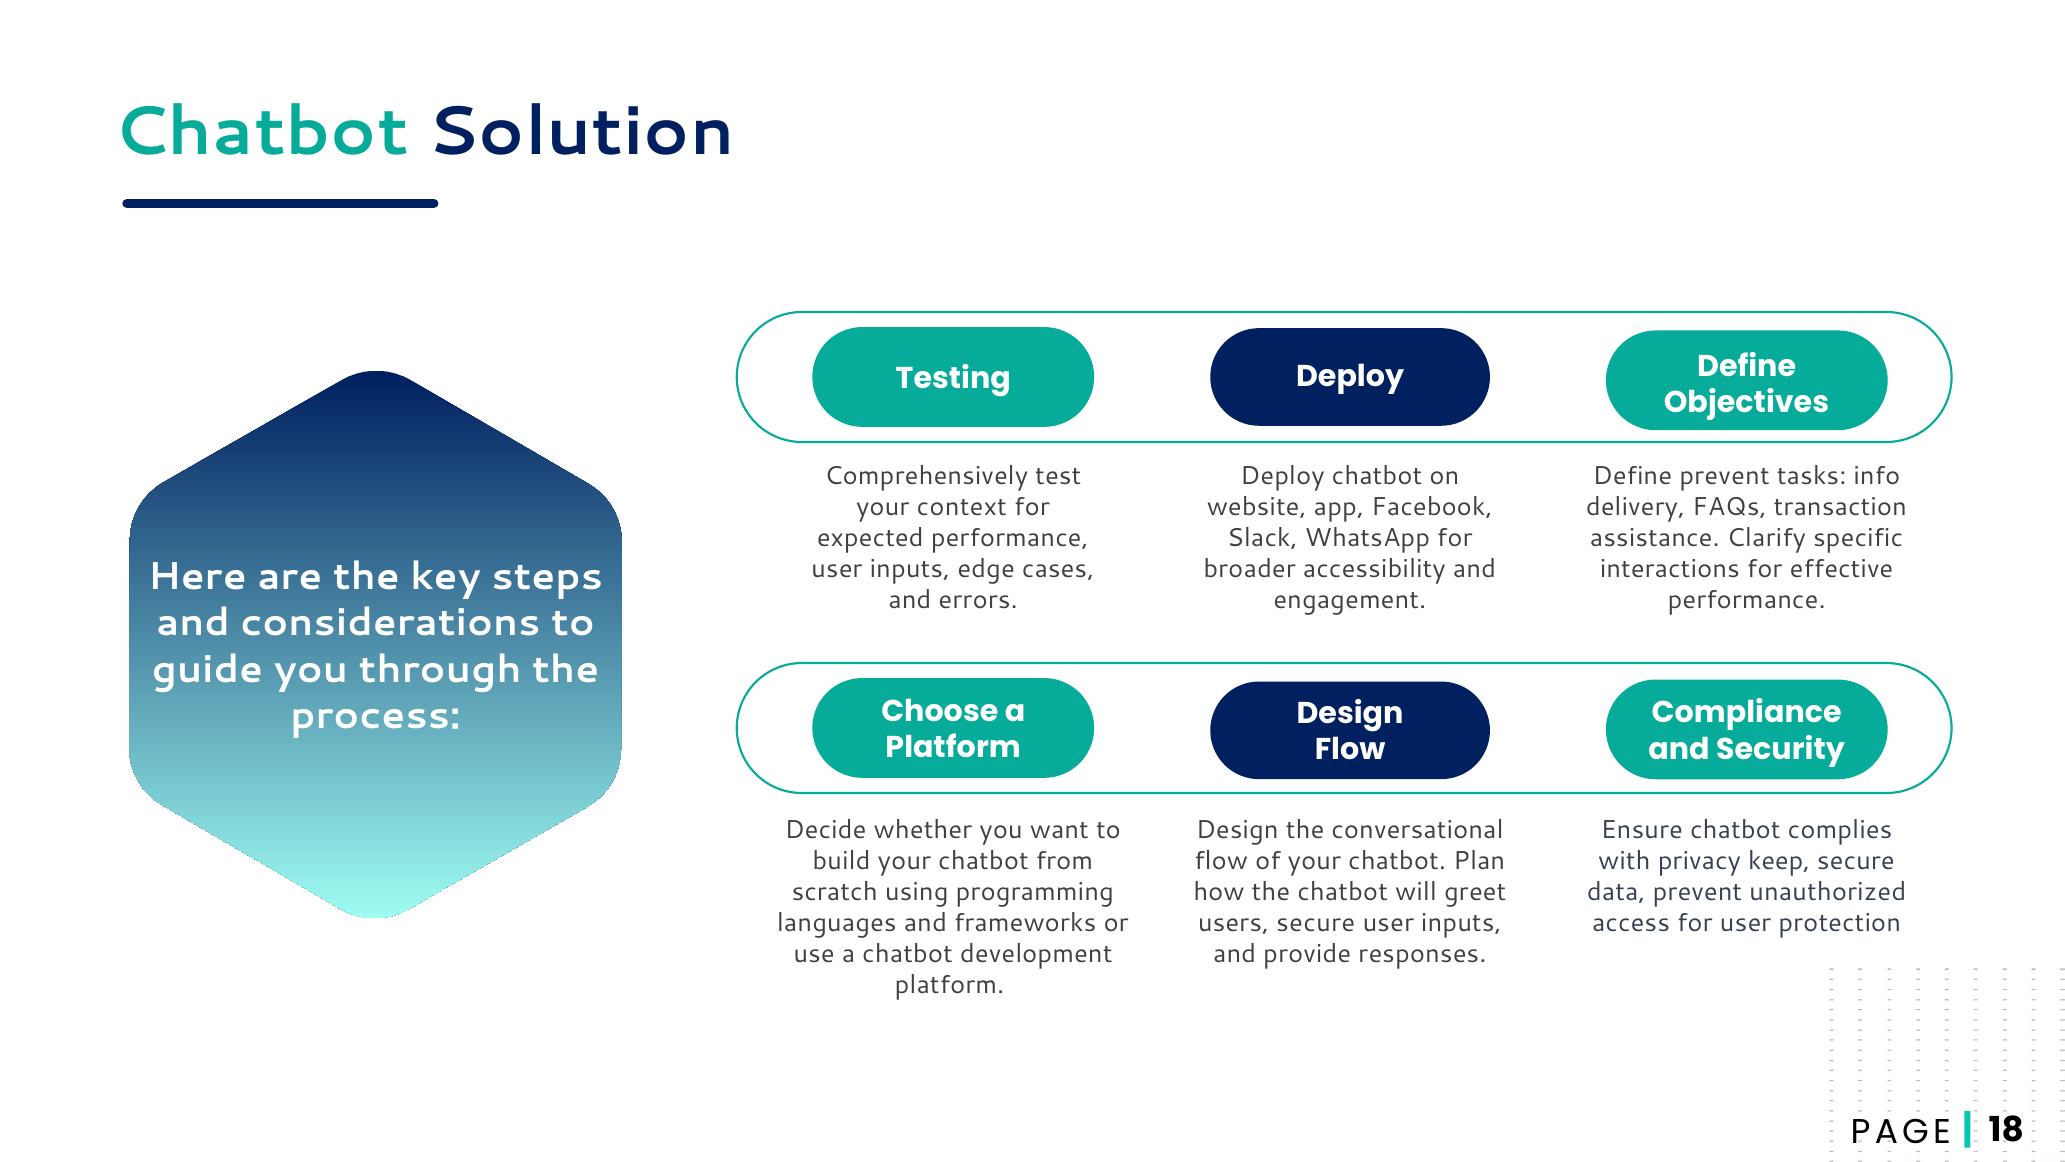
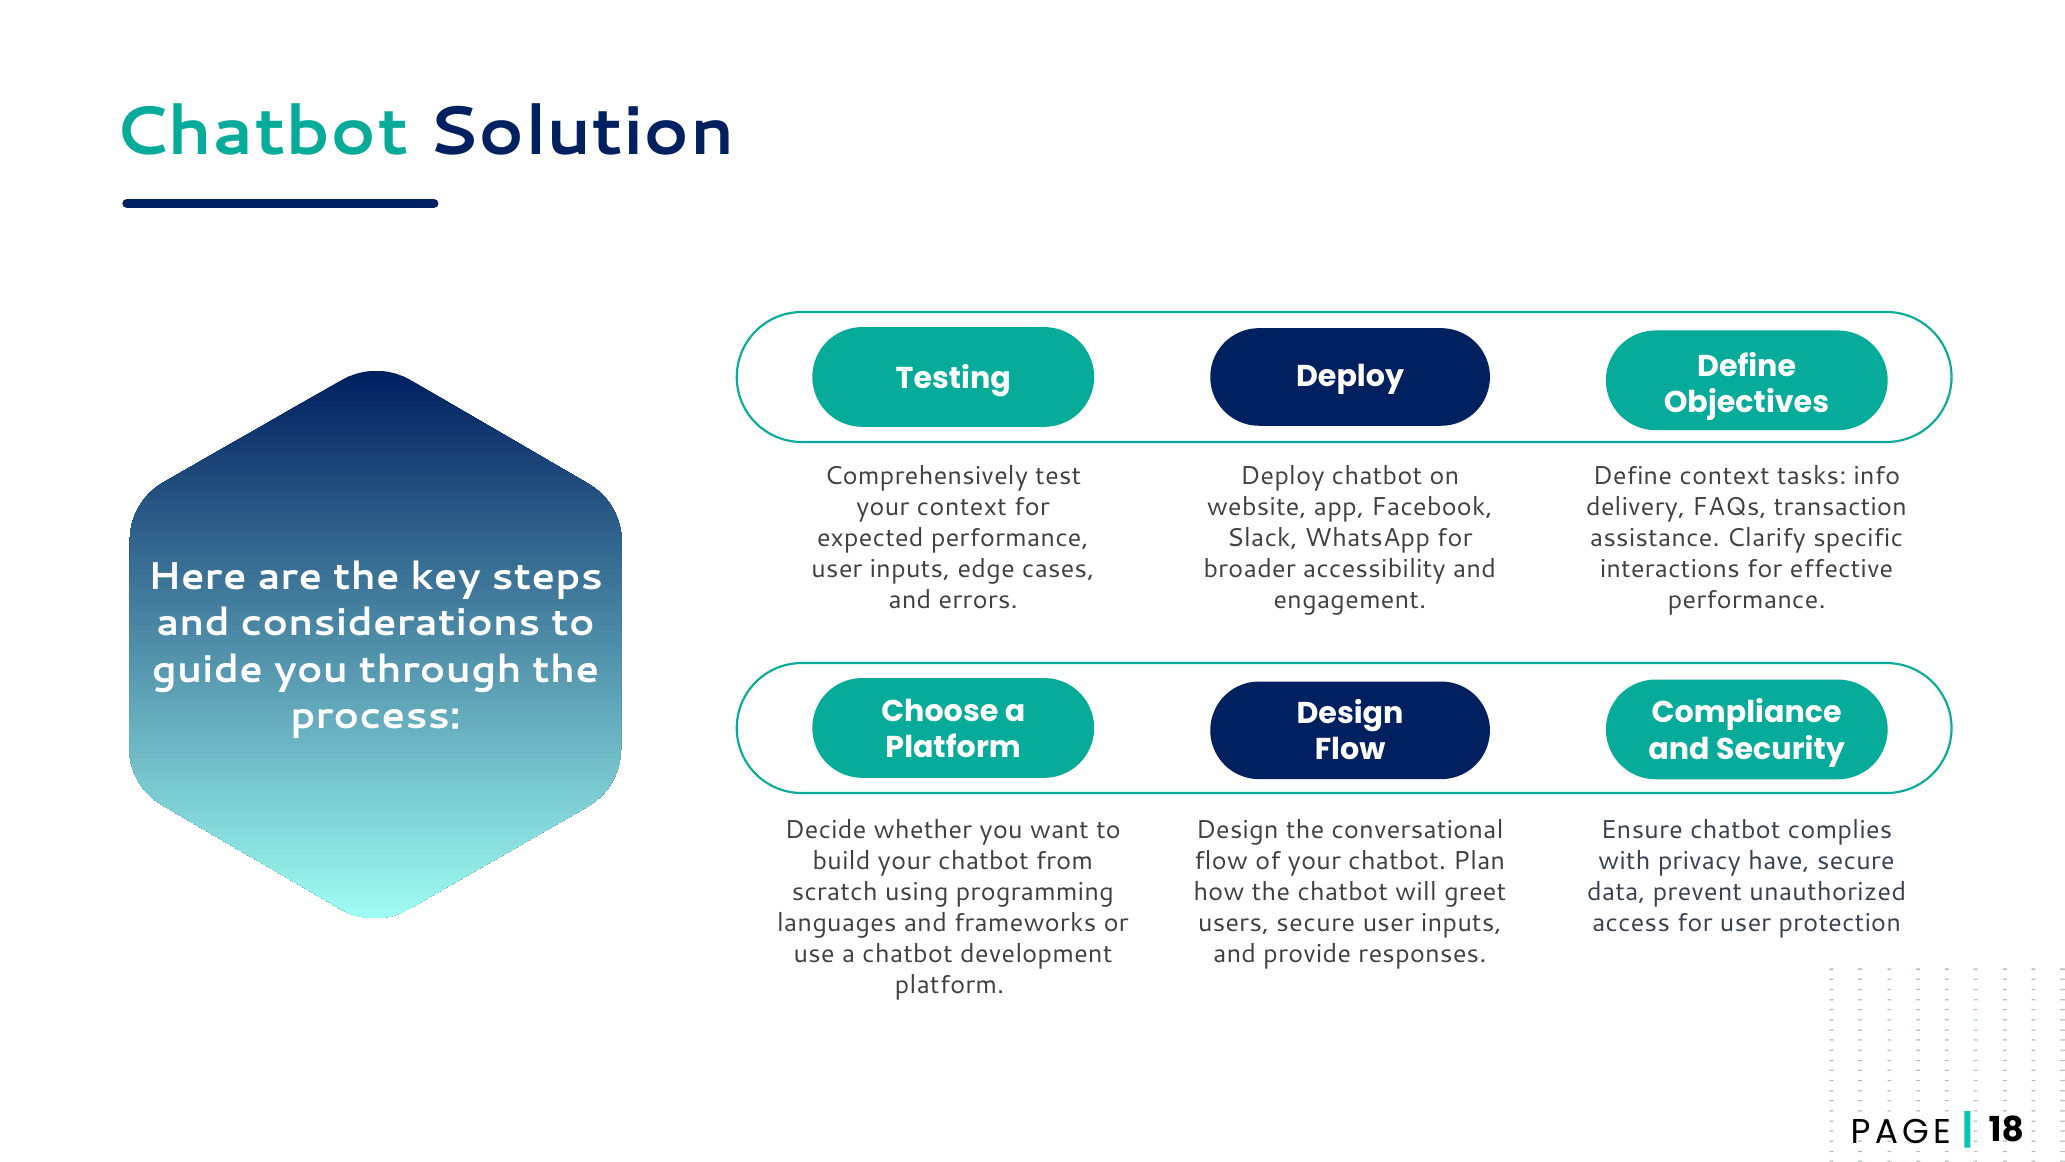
Define prevent: prevent -> context
keep: keep -> have
